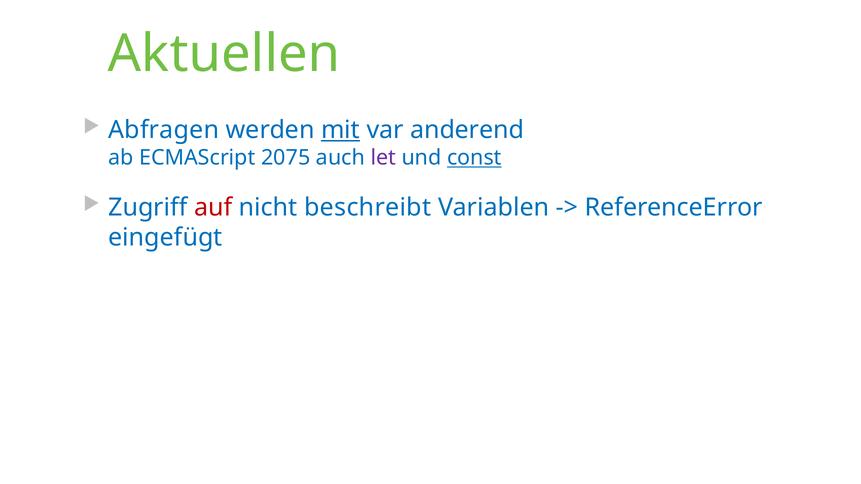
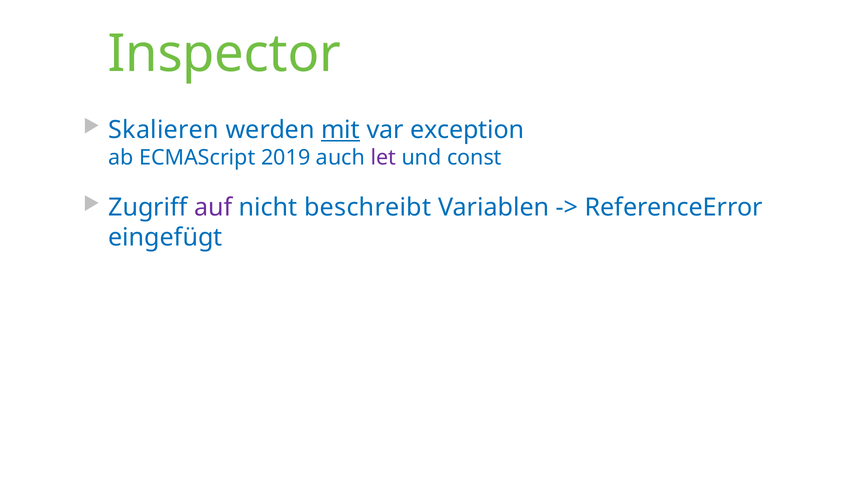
Aktuellen: Aktuellen -> Inspector
Abfragen: Abfragen -> Skalieren
anderend: anderend -> exception
2075: 2075 -> 2019
const underline: present -> none
auf colour: red -> purple
